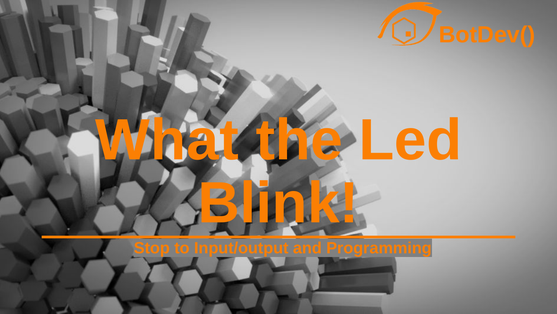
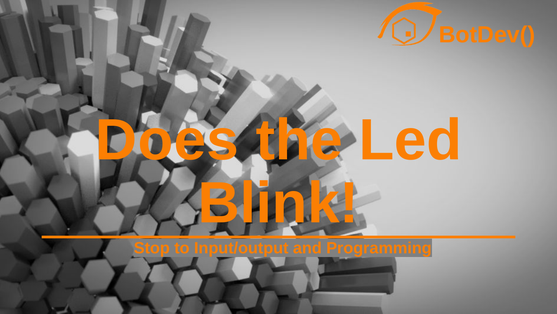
What: What -> Does
